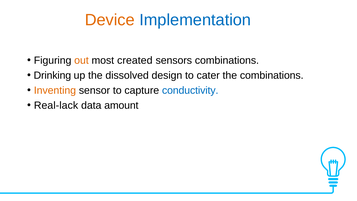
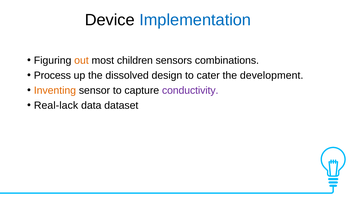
Device colour: orange -> black
created: created -> children
Drinking: Drinking -> Process
the combinations: combinations -> development
conductivity colour: blue -> purple
amount: amount -> dataset
